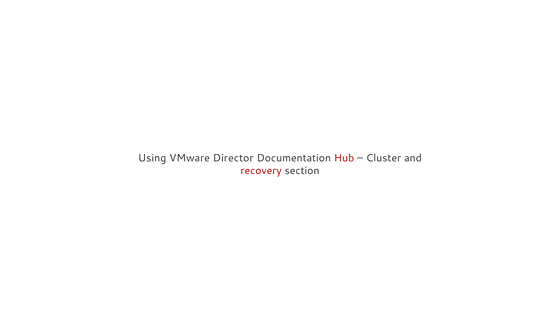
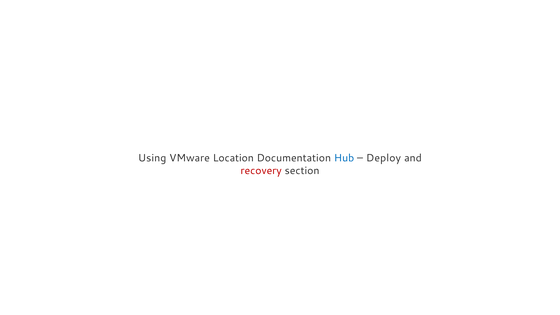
Director: Director -> Location
Hub colour: red -> blue
Cluster: Cluster -> Deploy
